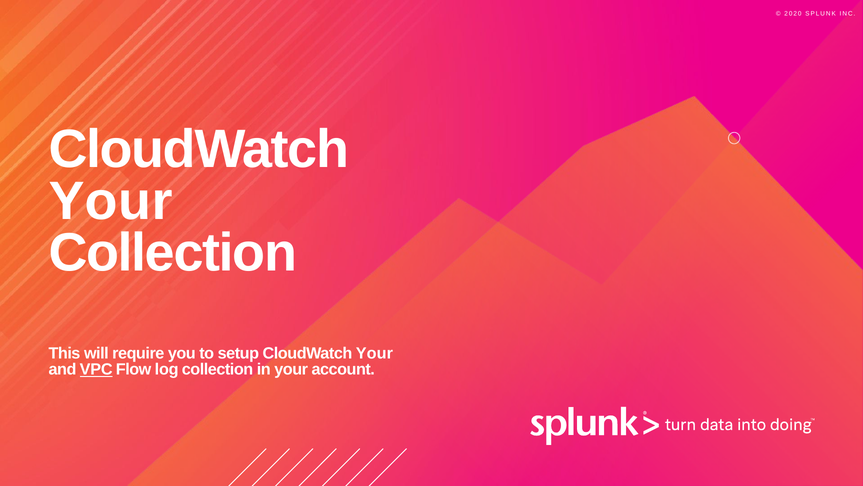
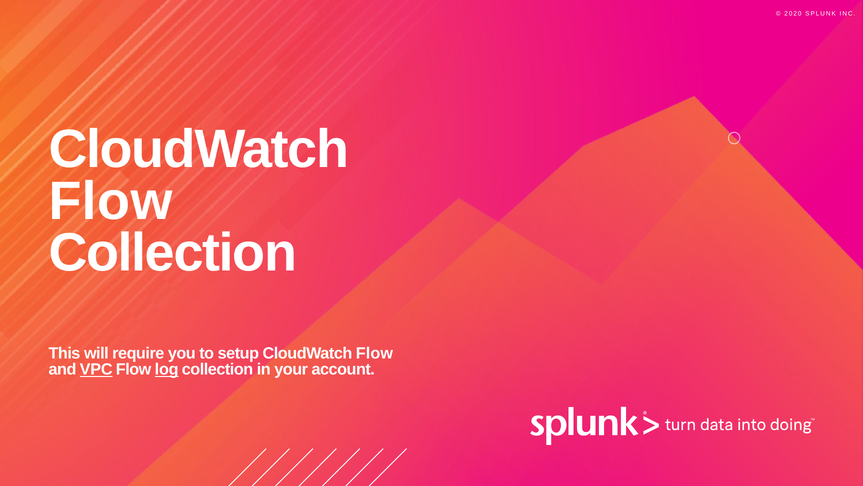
Your at (111, 201): Your -> Flow
setup CloudWatch Your: Your -> Flow
log underline: none -> present
